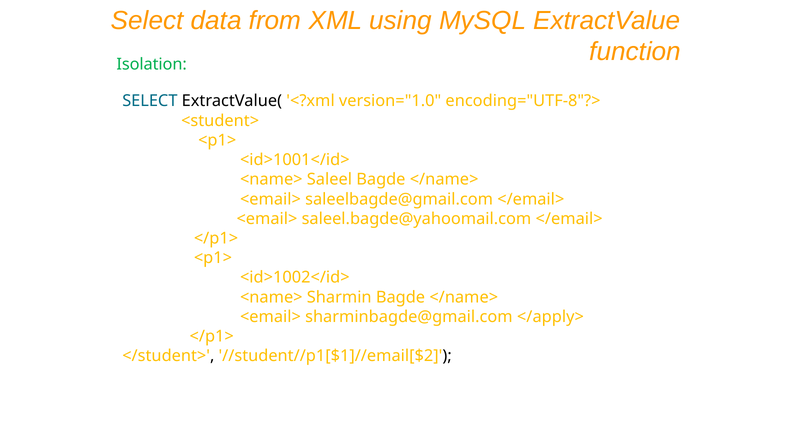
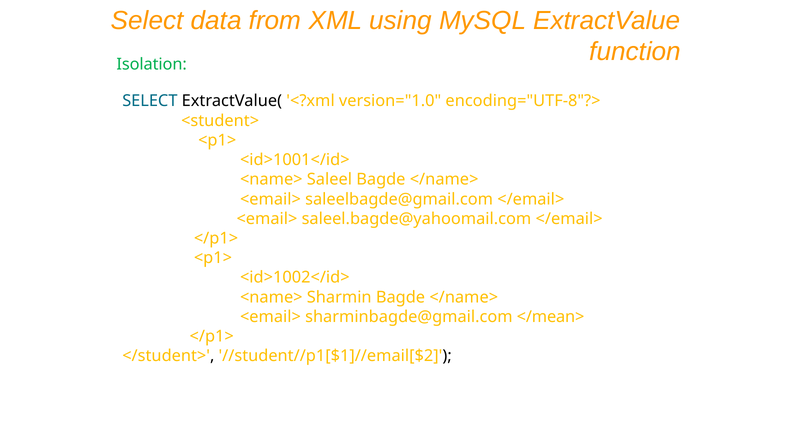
</apply>: </apply> -> </mean>
